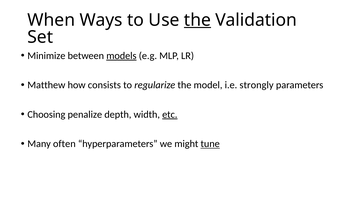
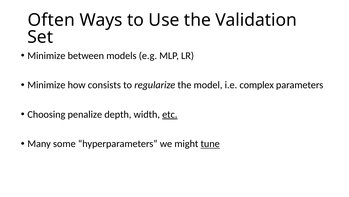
When: When -> Often
the at (197, 20) underline: present -> none
models underline: present -> none
Matthew at (46, 85): Matthew -> Minimize
strongly: strongly -> complex
often: often -> some
